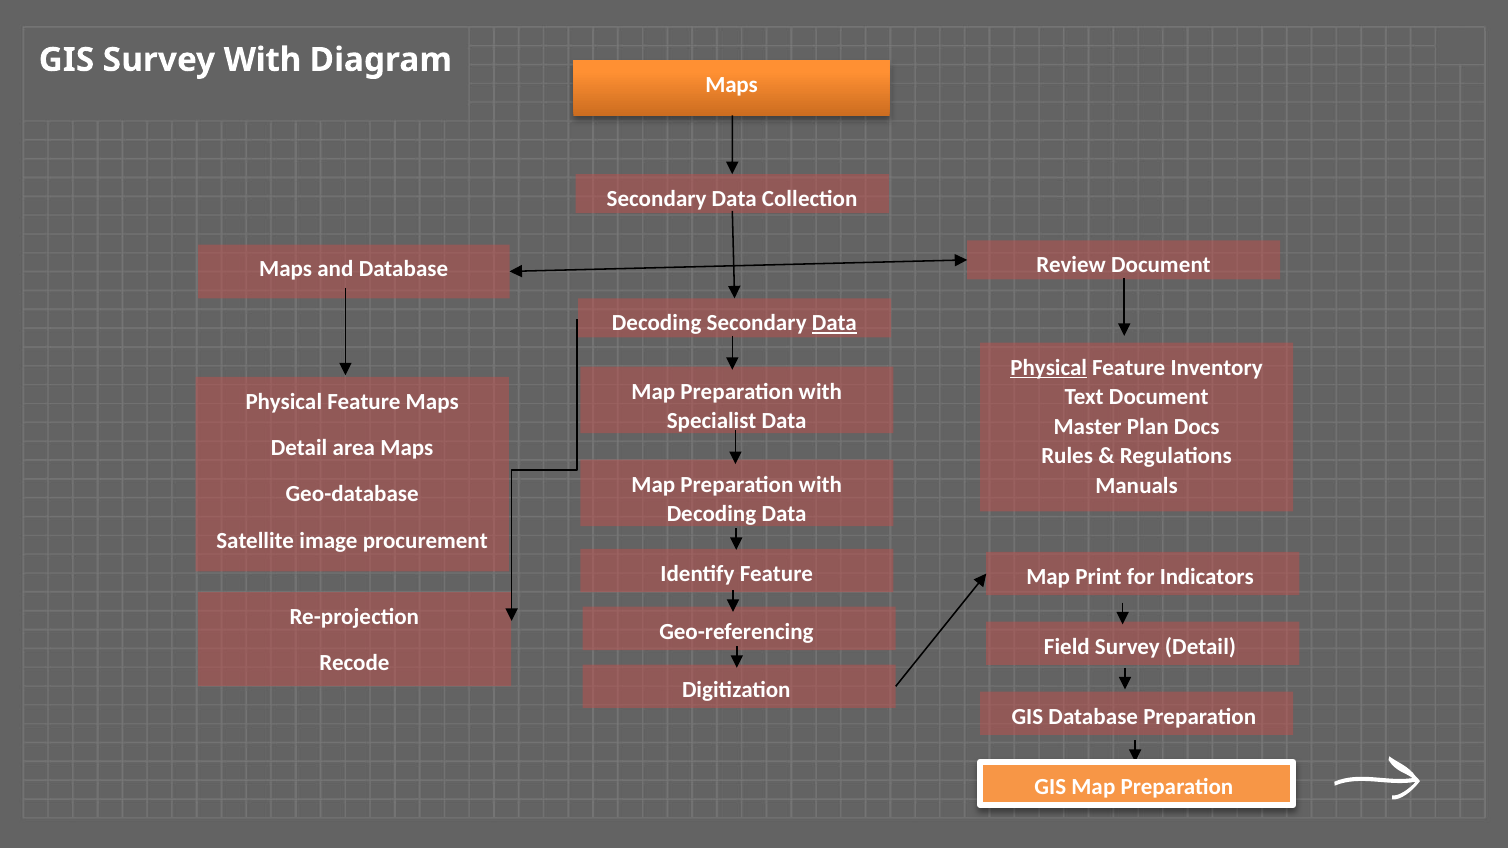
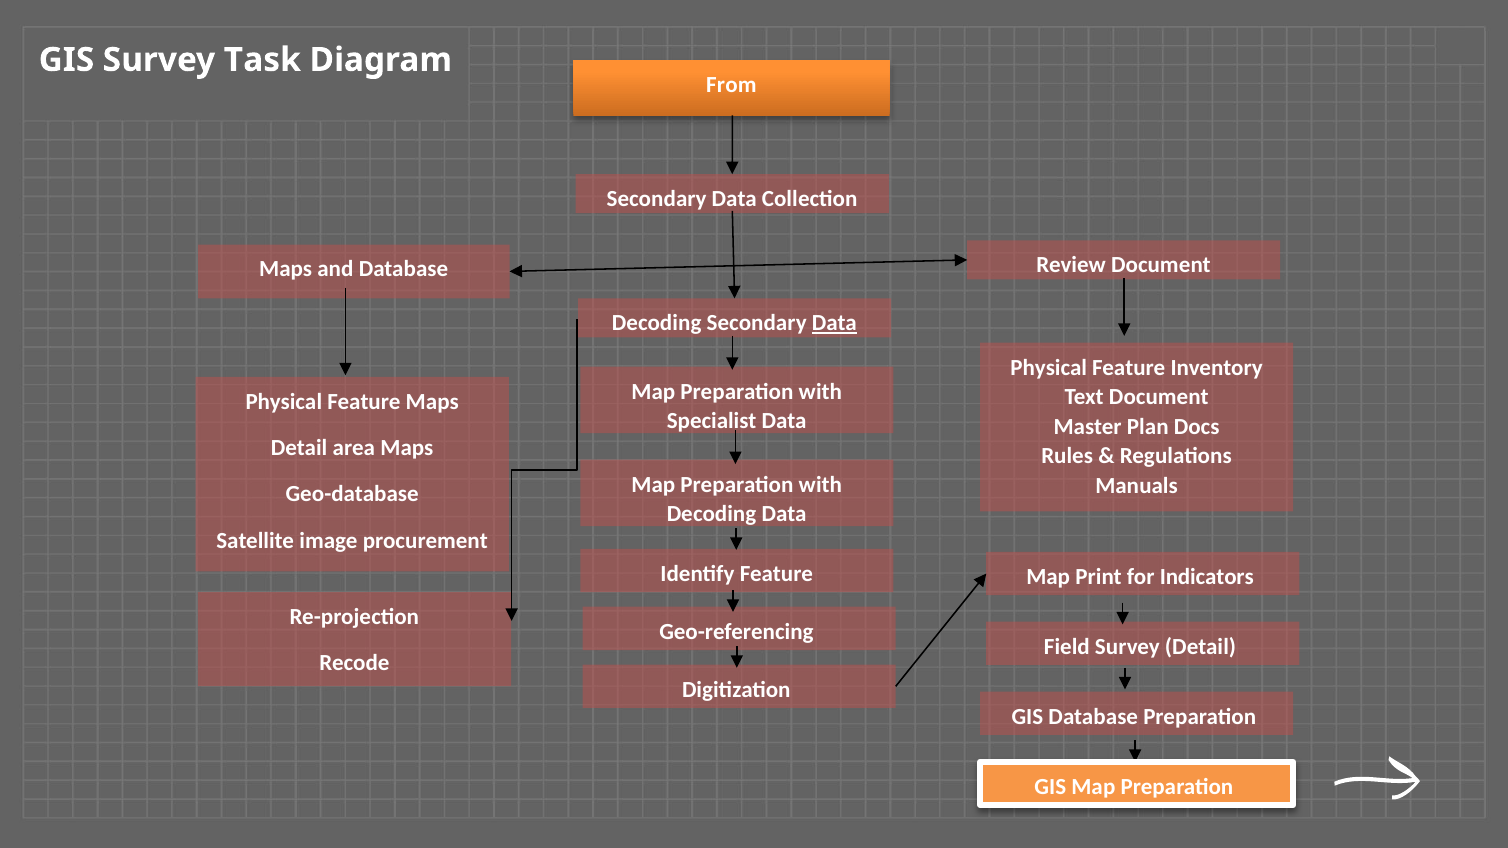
Survey With: With -> Task
Diagram Maps: Maps -> From
Physical at (1049, 368) underline: present -> none
